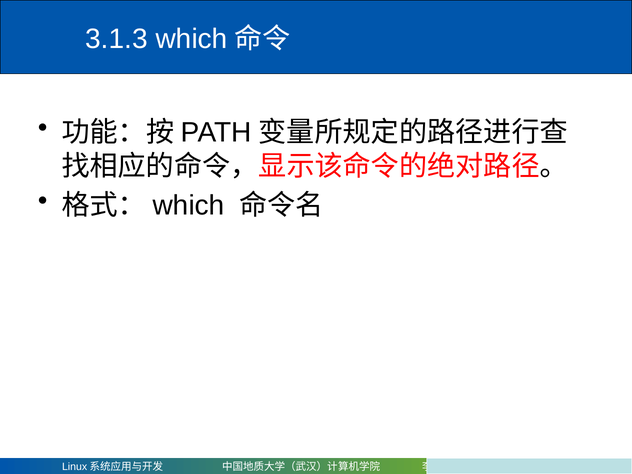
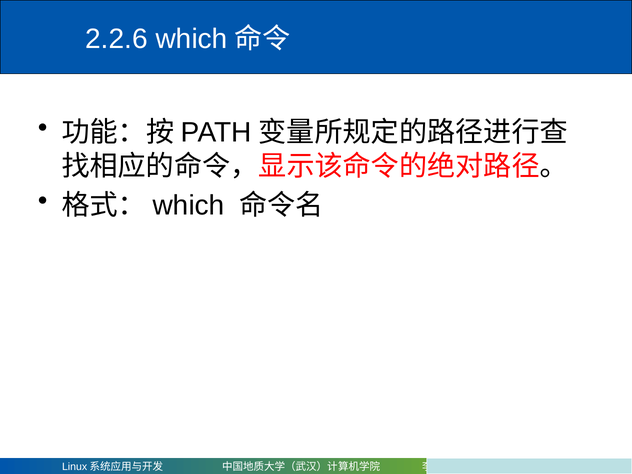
3.1.3: 3.1.3 -> 2.2.6
